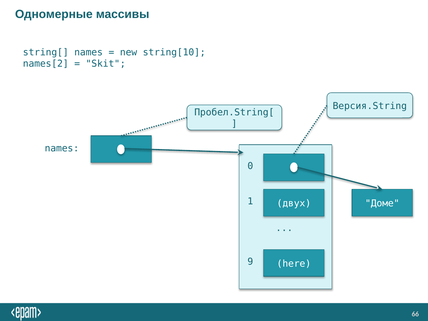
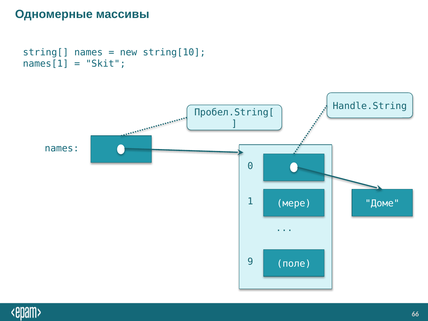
names[2: names[2 -> names[1
Версия.String: Версия.String -> Handle.String
двух: двух -> мере
here: here -> поле
